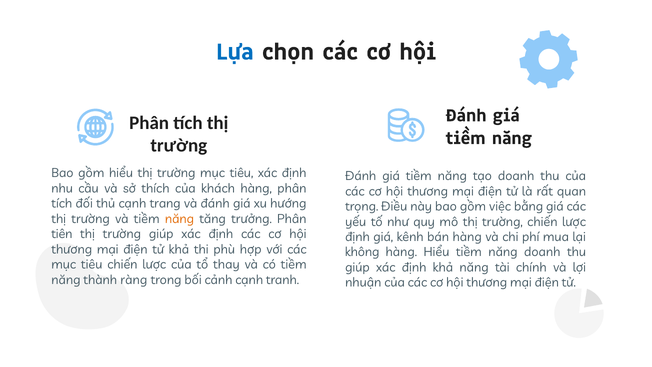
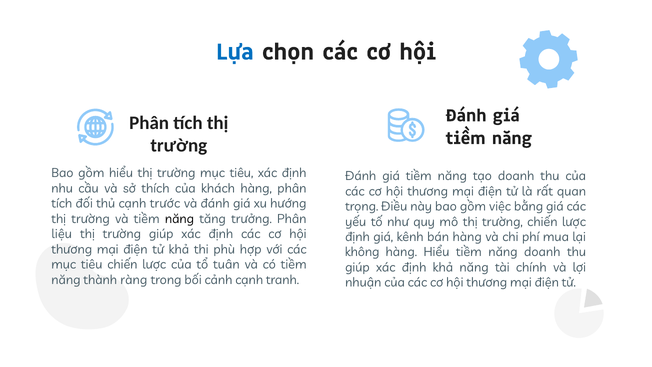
trang: trang -> trước
năng at (179, 219) colour: orange -> black
tiên: tiên -> liệu
thay: thay -> tuân
